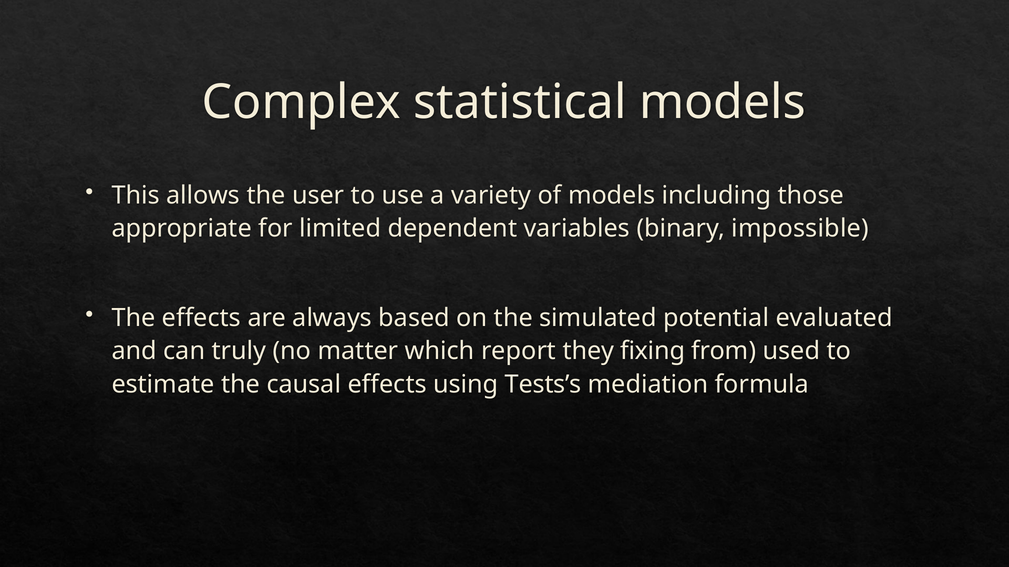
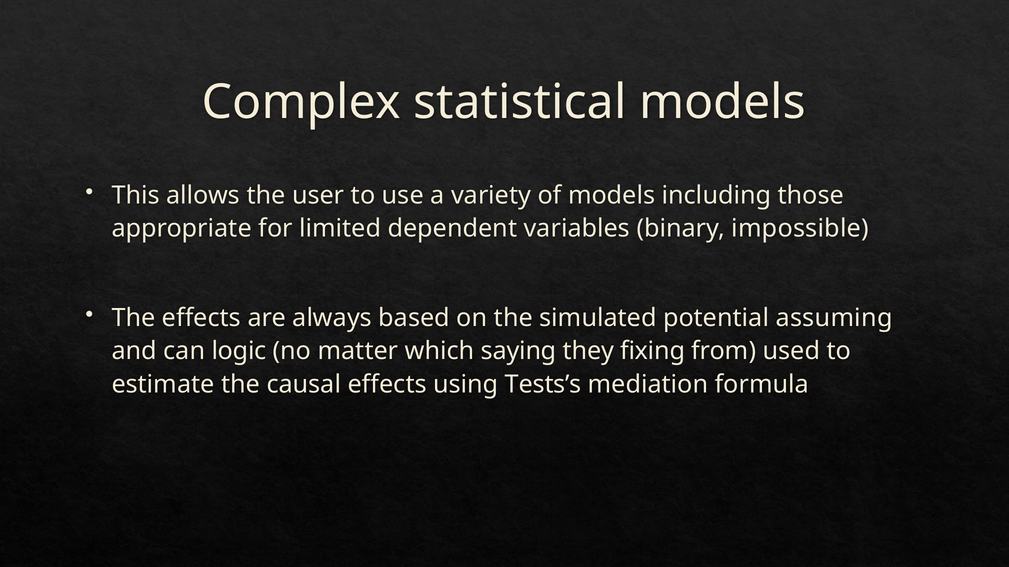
evaluated: evaluated -> assuming
truly: truly -> logic
report: report -> saying
